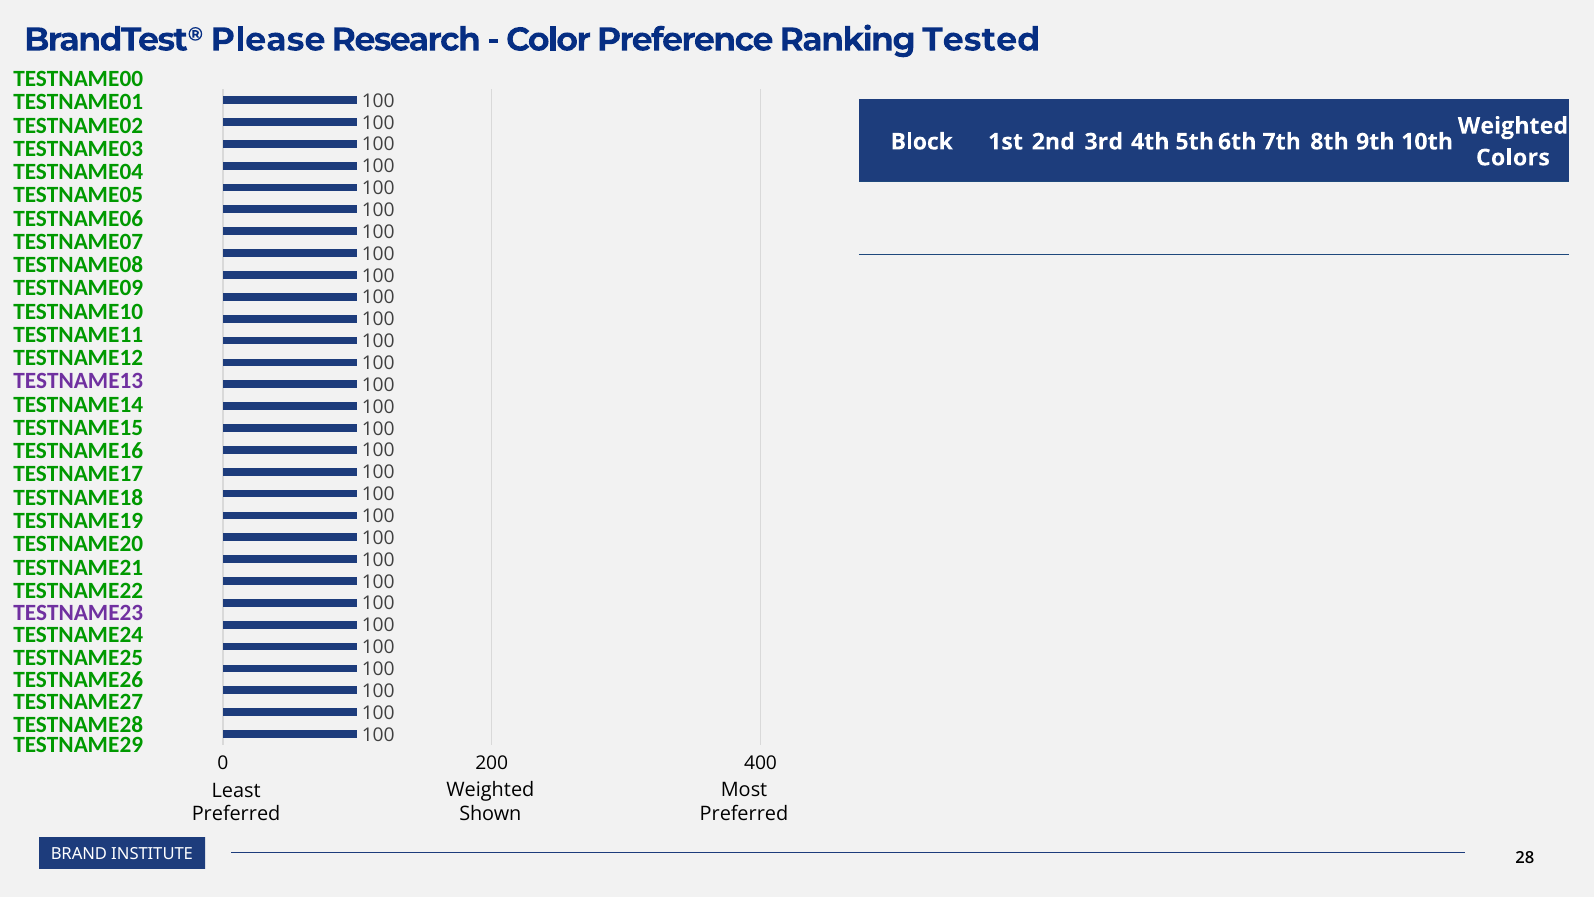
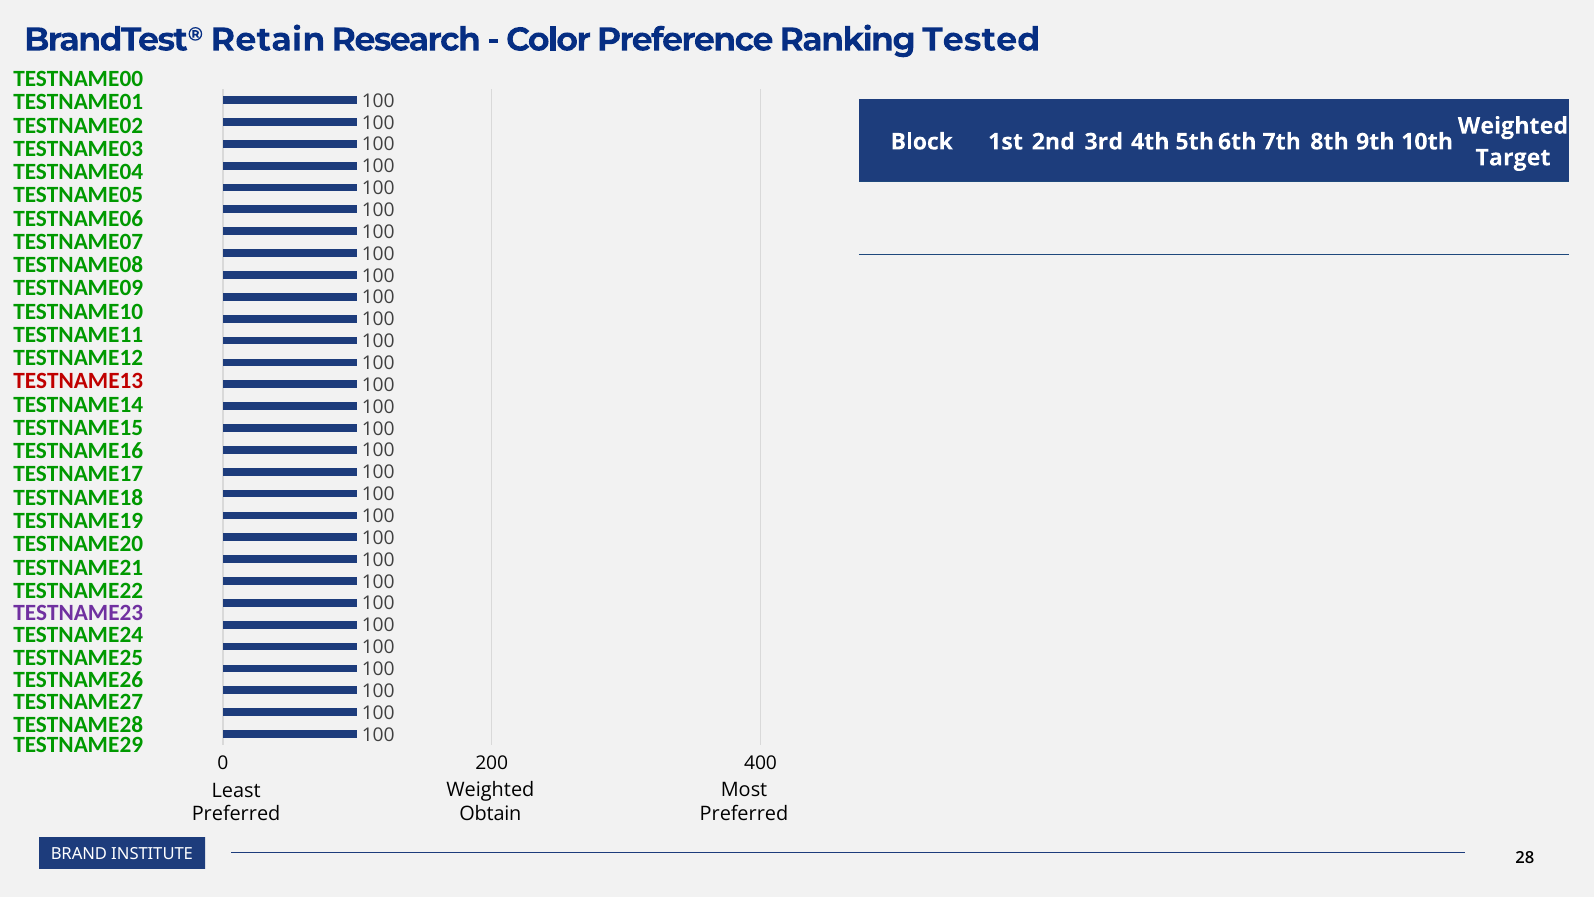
Please: Please -> Retain
Colors: Colors -> Target
TESTNAME13 colour: purple -> red
Shown: Shown -> Obtain
